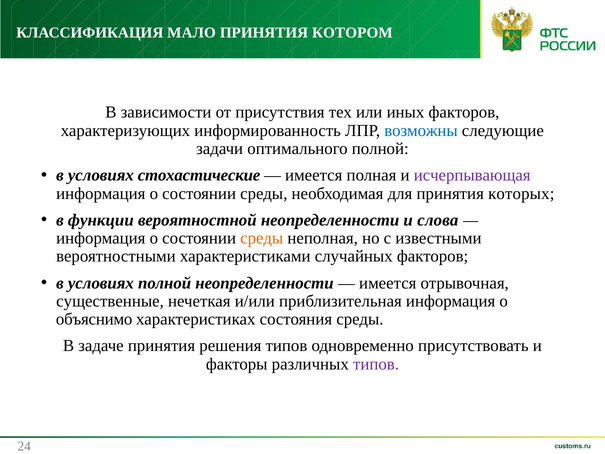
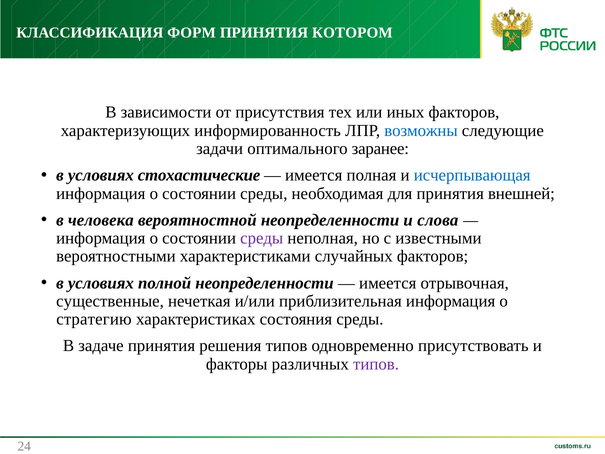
МАЛО: МАЛО -> ФОРМ
оптимального полной: полной -> заранее
исчерпывающая colour: purple -> blue
которых: которых -> внешней
функции: функции -> человека
среды at (262, 238) colour: orange -> purple
объяснимо: объяснимо -> стратегию
